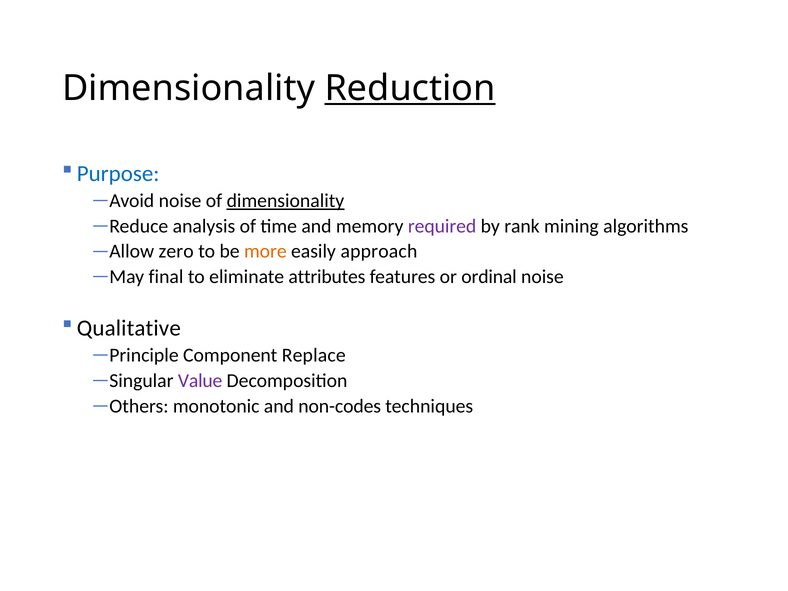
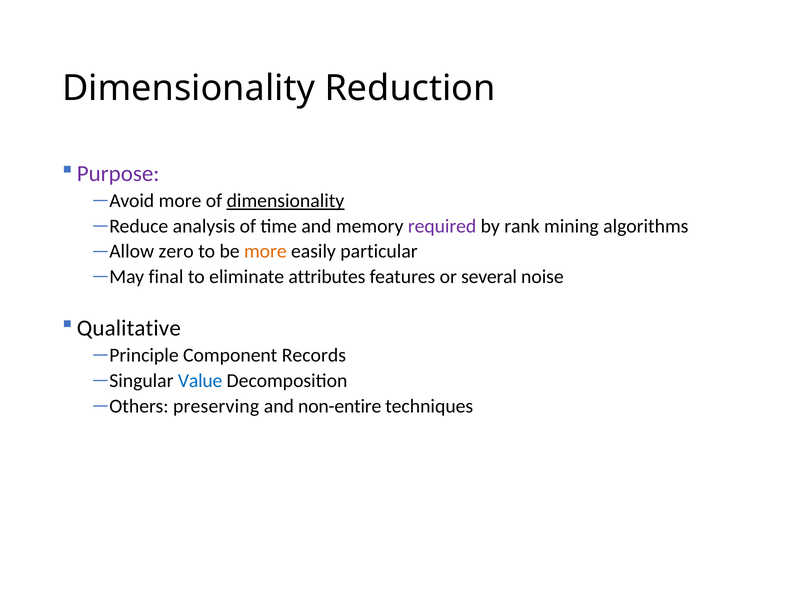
Reduction underline: present -> none
Purpose colour: blue -> purple
noise at (180, 201): noise -> more
approach: approach -> particular
ordinal: ordinal -> several
Replace: Replace -> Records
Value colour: purple -> blue
monotonic: monotonic -> preserving
non-codes: non-codes -> non-entire
